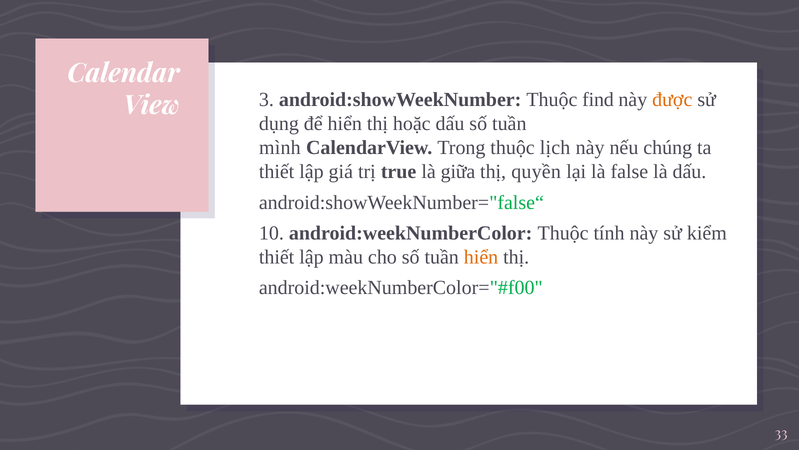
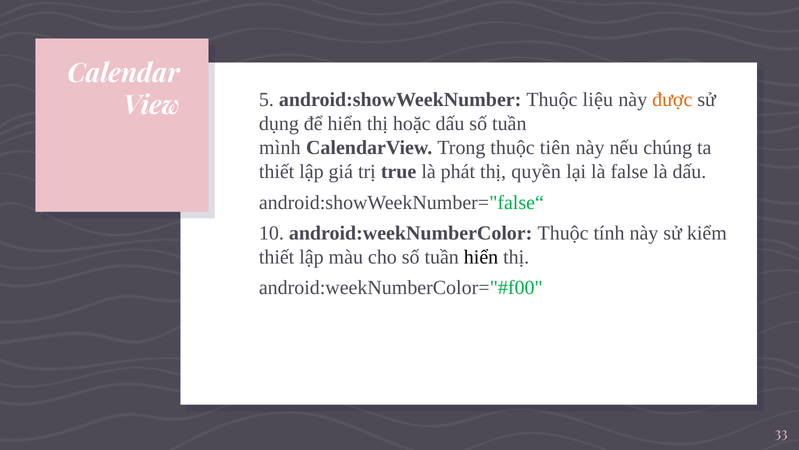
3: 3 -> 5
find: find -> liệu
lịch: lịch -> tiên
giữa: giữa -> phát
hiển at (481, 257) colour: orange -> black
